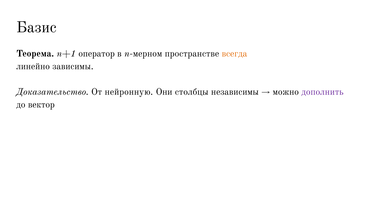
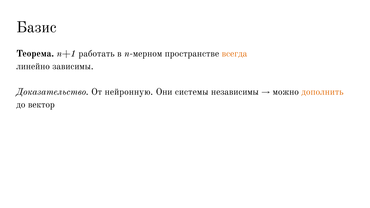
оператор: оператор -> работать
столбцы: столбцы -> системы
дополнить colour: purple -> orange
